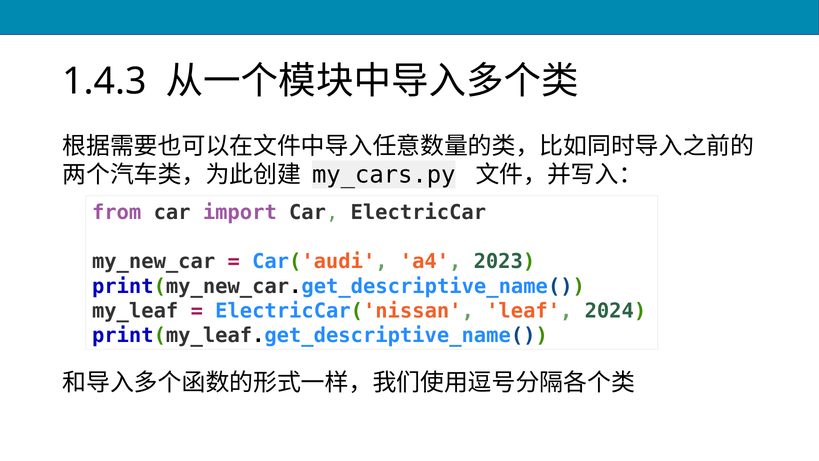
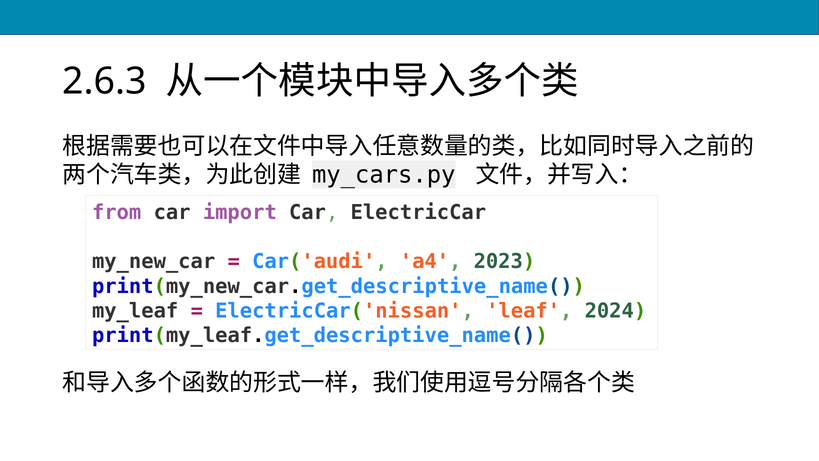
1.4.3: 1.4.3 -> 2.6.3
